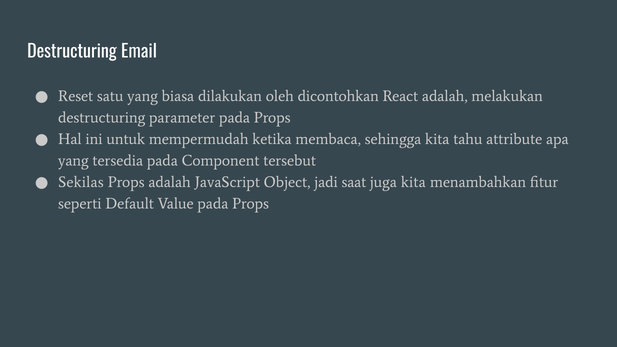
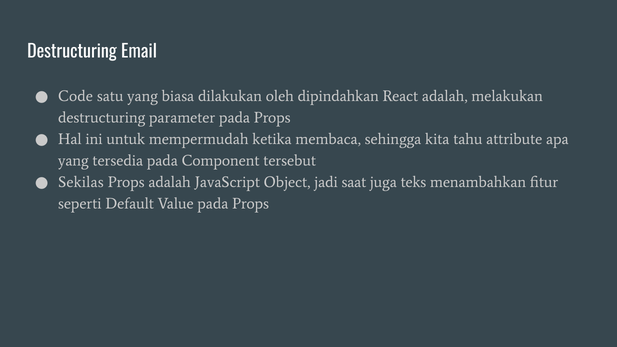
Reset: Reset -> Code
dicontohkan: dicontohkan -> dipindahkan
juga kita: kita -> teks
